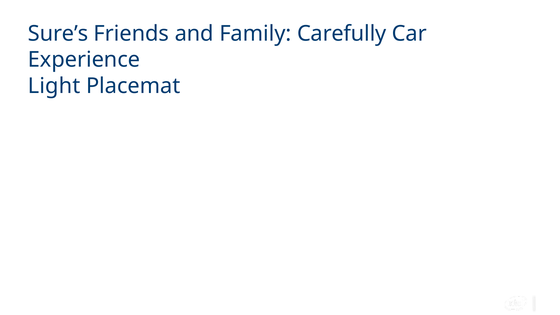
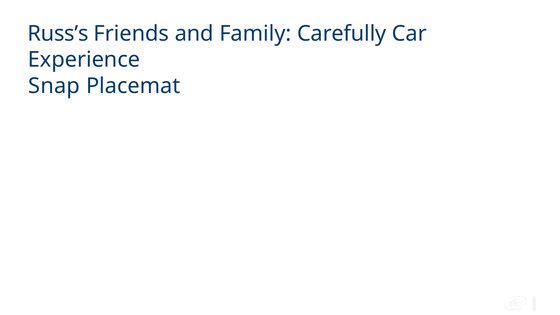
Sure’s: Sure’s -> Russ’s
Light: Light -> Snap
